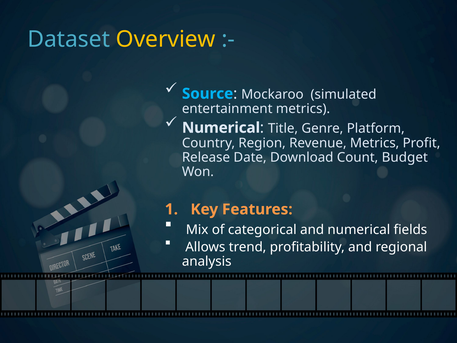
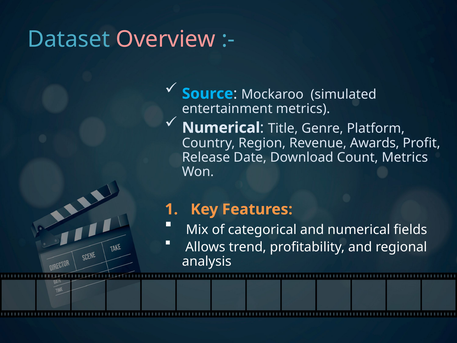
Overview colour: yellow -> pink
Revenue Metrics: Metrics -> Awards
Count Budget: Budget -> Metrics
